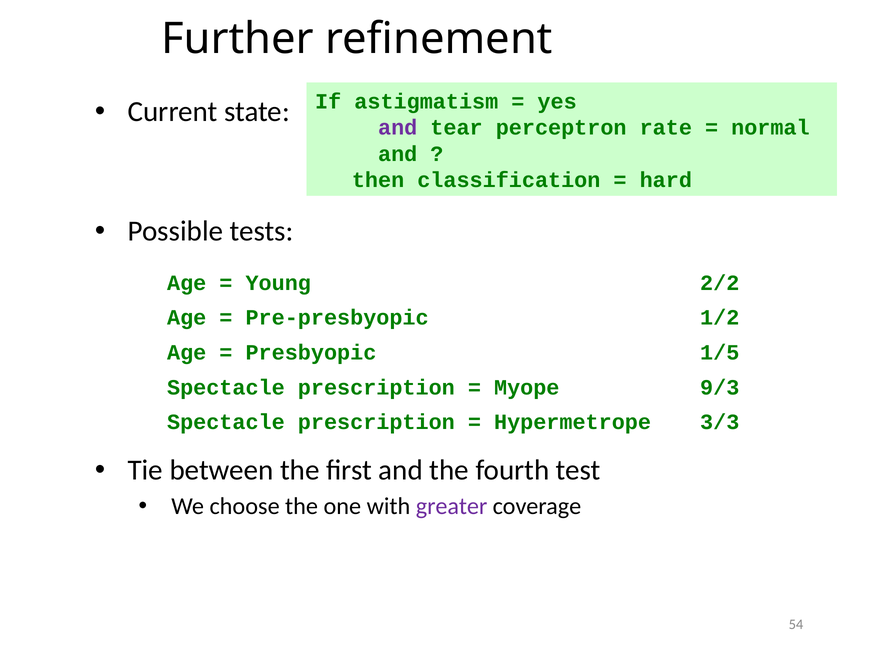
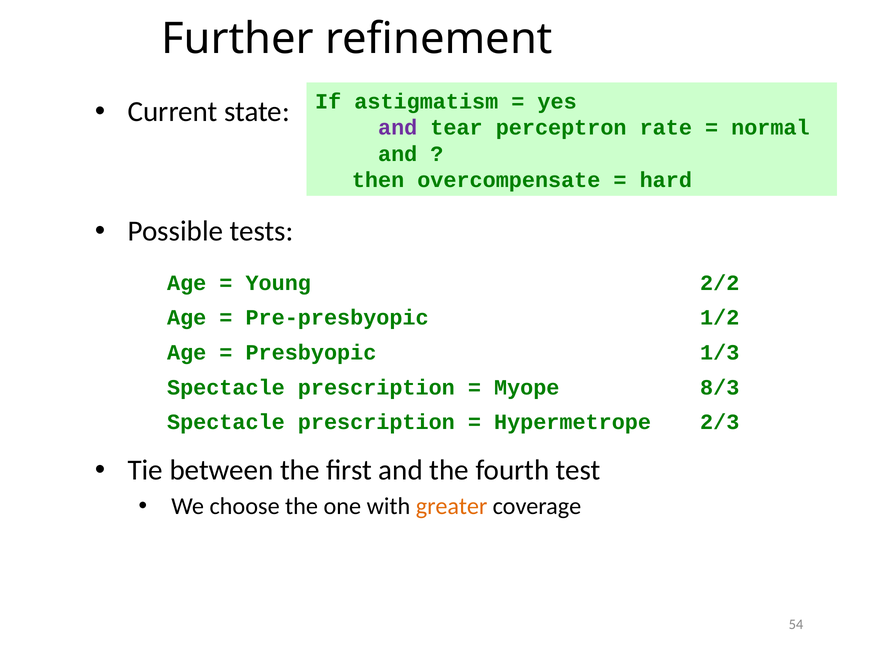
classification: classification -> overcompensate
1/5: 1/5 -> 1/3
9/3: 9/3 -> 8/3
3/3: 3/3 -> 2/3
greater colour: purple -> orange
